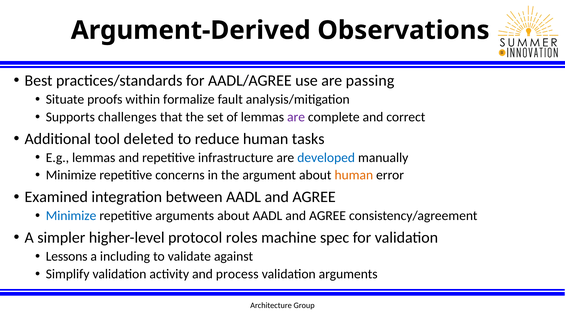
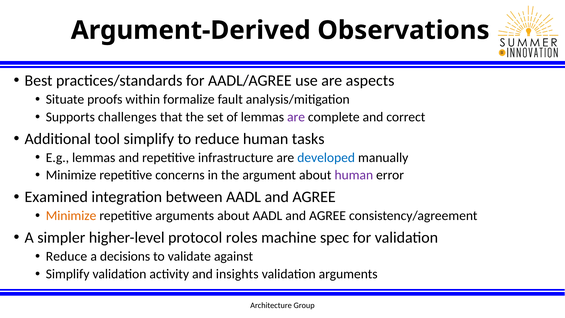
passing: passing -> aspects
tool deleted: deleted -> simplify
human at (354, 175) colour: orange -> purple
Minimize at (71, 216) colour: blue -> orange
Lessons at (67, 256): Lessons -> Reduce
including: including -> decisions
process: process -> insights
